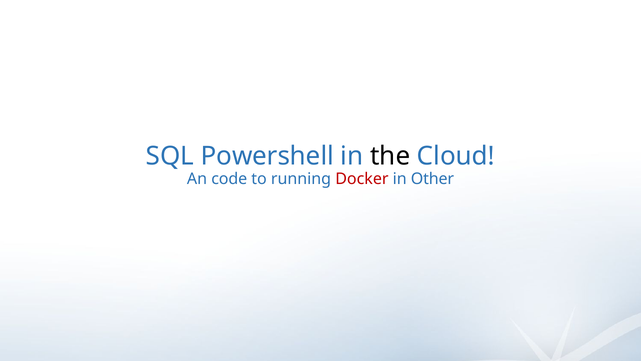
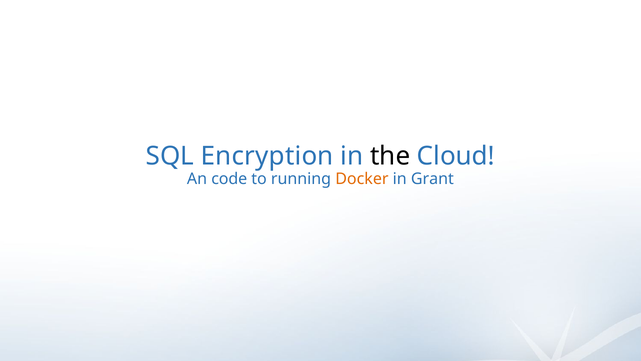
Powershell: Powershell -> Encryption
Docker colour: red -> orange
Other: Other -> Grant
